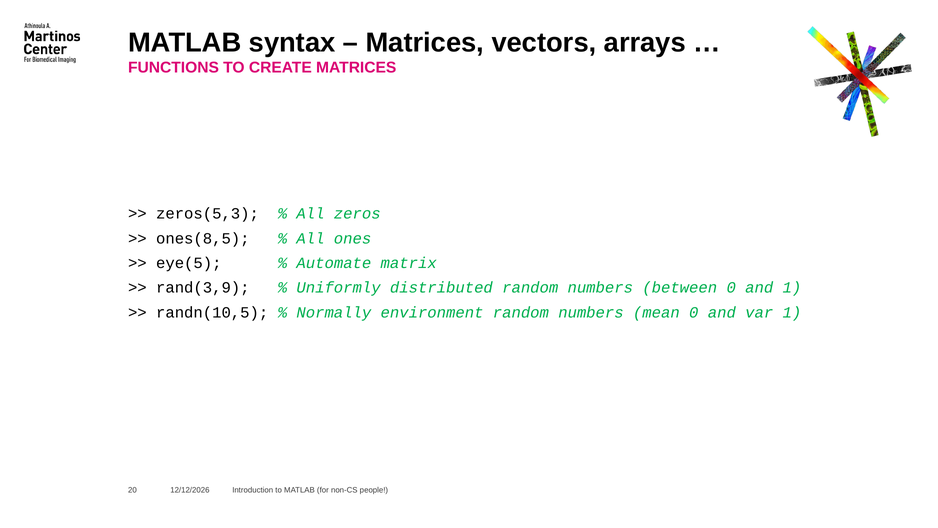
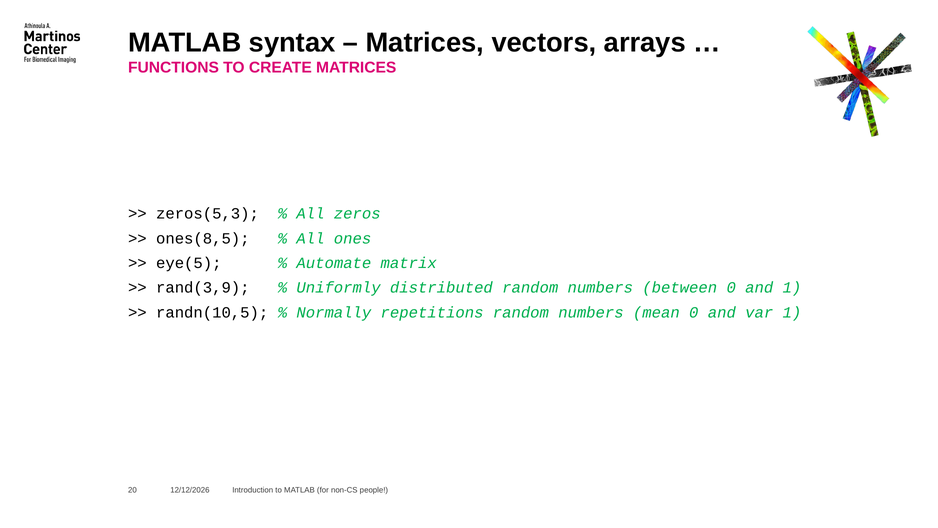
environment: environment -> repetitions
